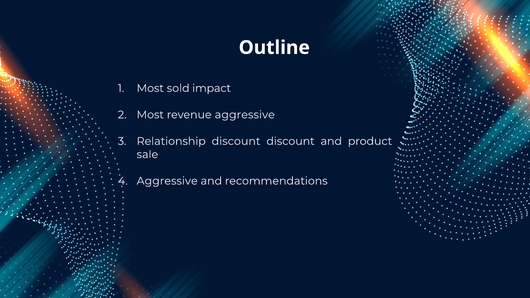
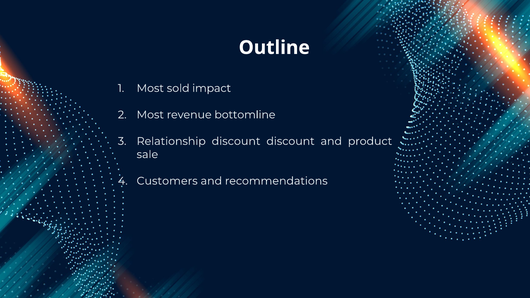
revenue aggressive: aggressive -> bottomline
Aggressive at (167, 181): Aggressive -> Customers
